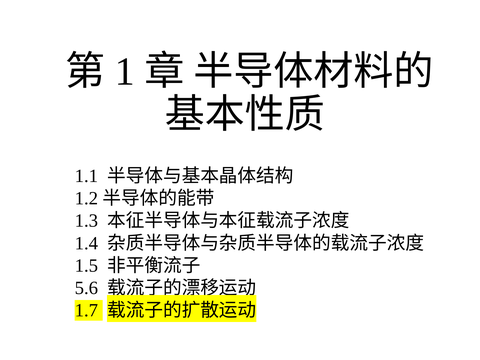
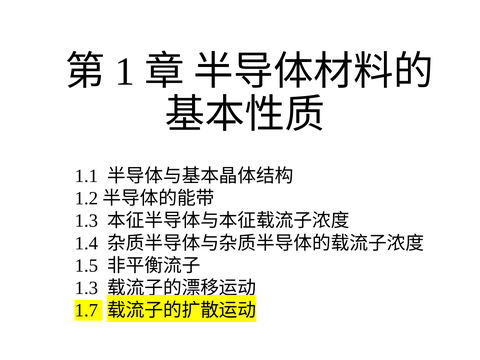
5.6 at (86, 288): 5.6 -> 1.3
